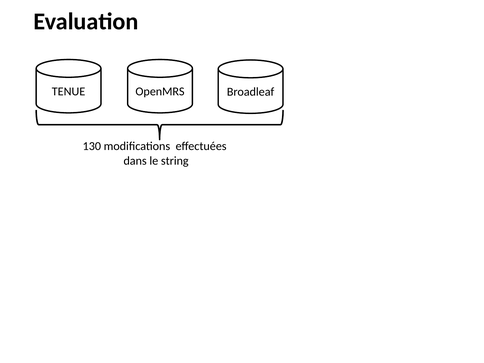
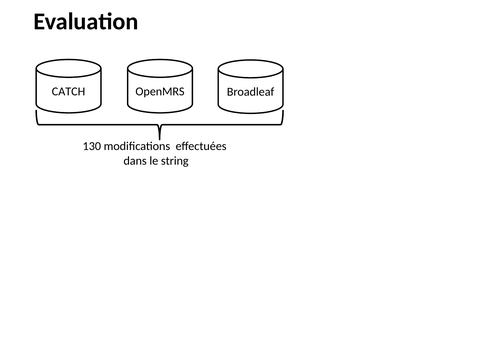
TENUE: TENUE -> CATCH
